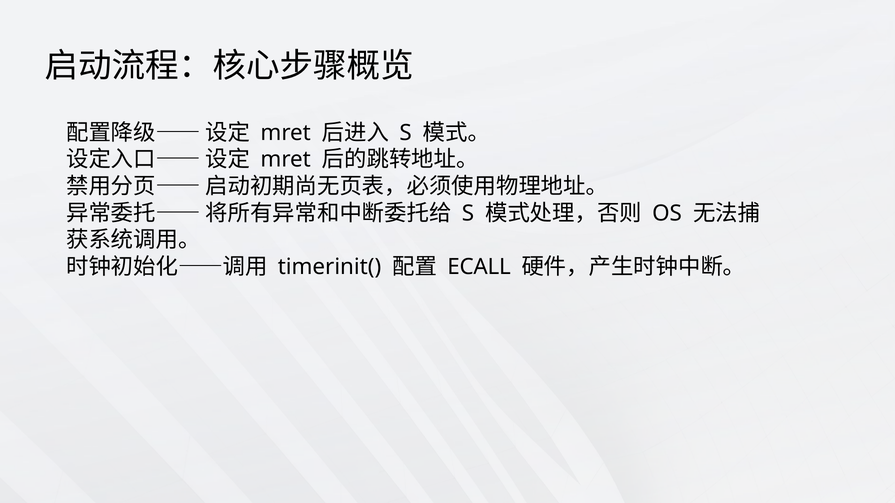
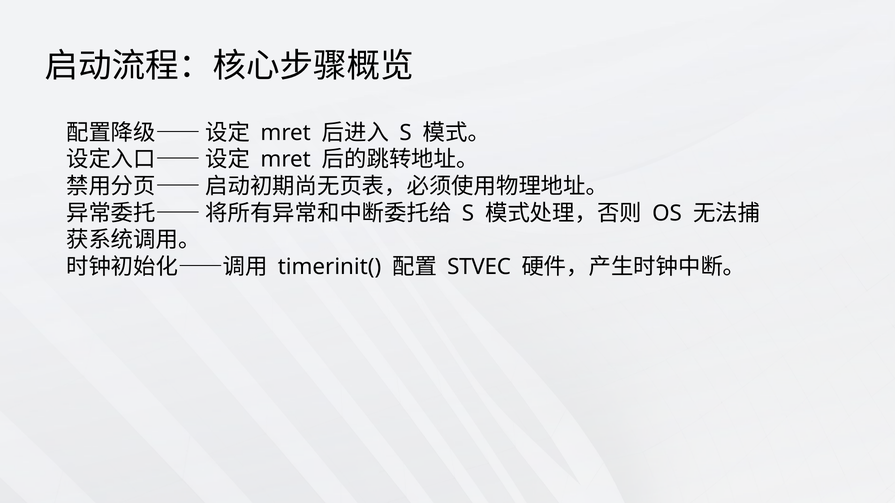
ECALL: ECALL -> STVEC
